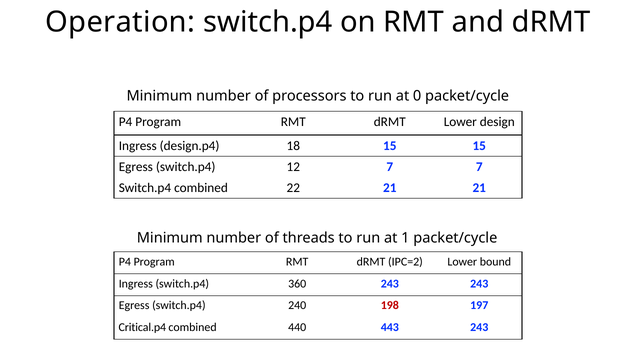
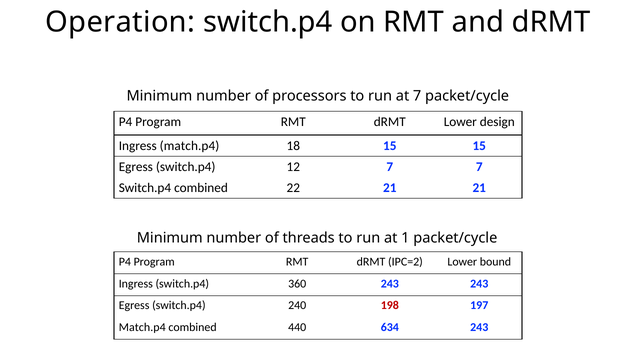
at 0: 0 -> 7
Ingress design.p4: design.p4 -> match.p4
Critical.p4 at (142, 327): Critical.p4 -> Match.p4
443: 443 -> 634
